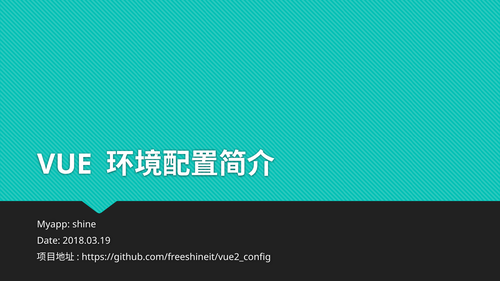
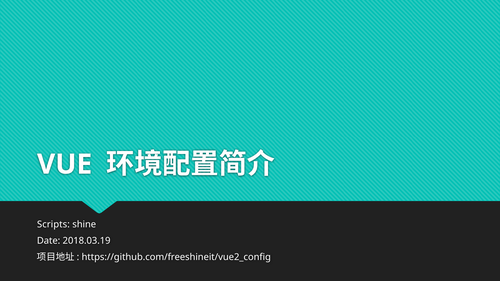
Myapp: Myapp -> Scripts
